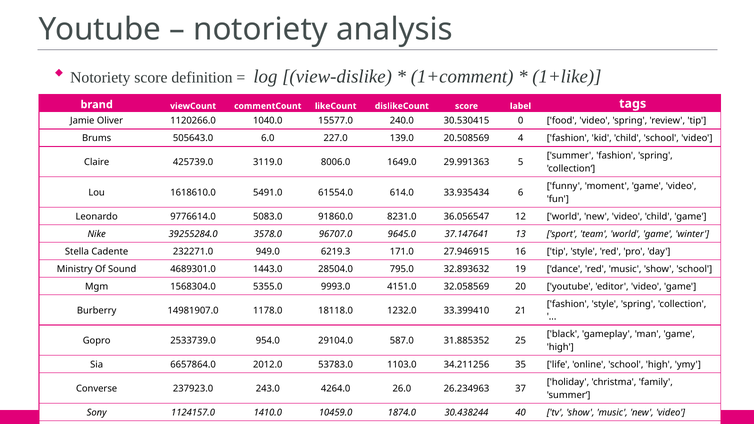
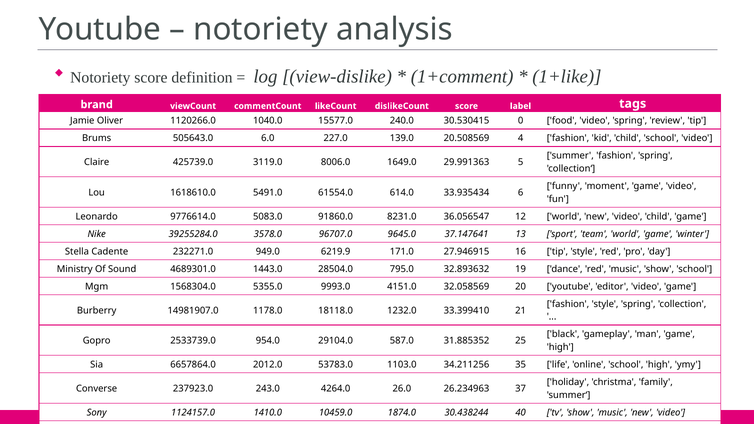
6219.3: 6219.3 -> 6219.9
